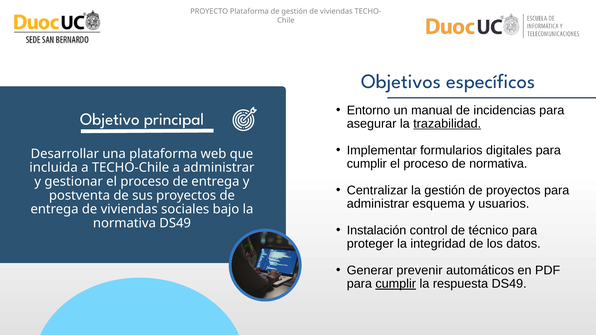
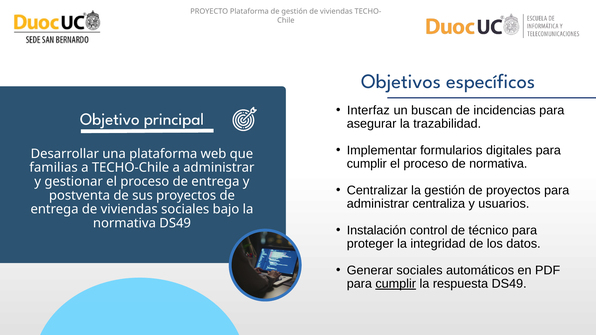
Entorno: Entorno -> Interfaz
manual: manual -> buscan
trazabilidad underline: present -> none
incluida: incluida -> familias
esquema: esquema -> centraliza
Generar prevenir: prevenir -> sociales
